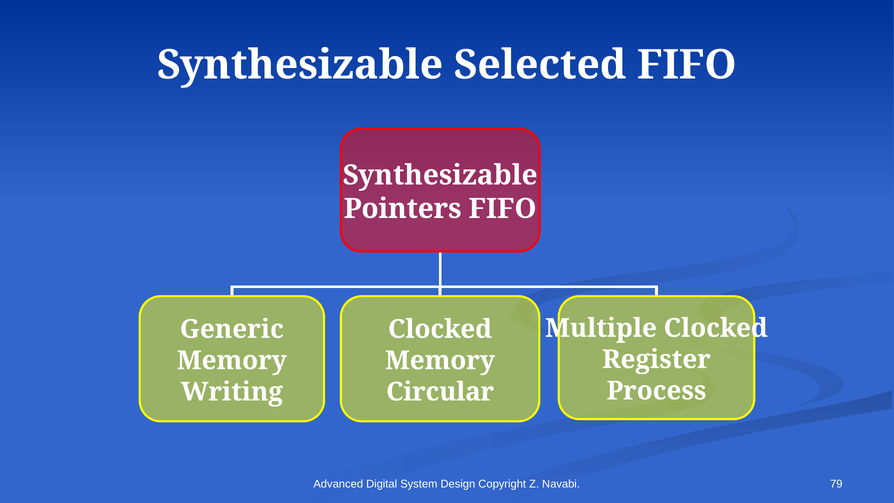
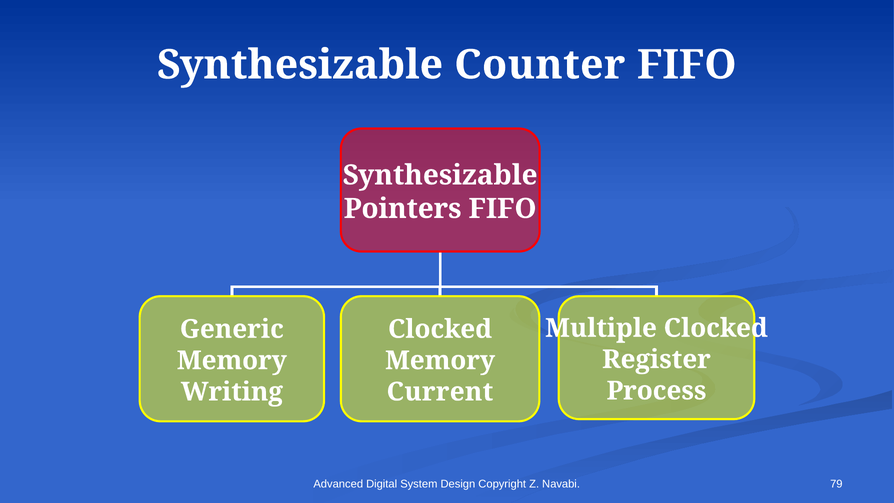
Selected: Selected -> Counter
Circular: Circular -> Current
